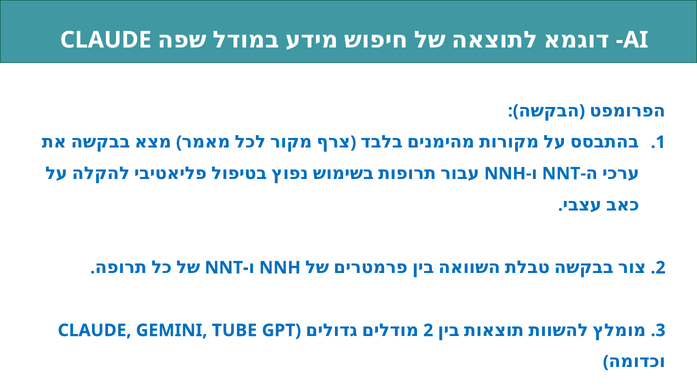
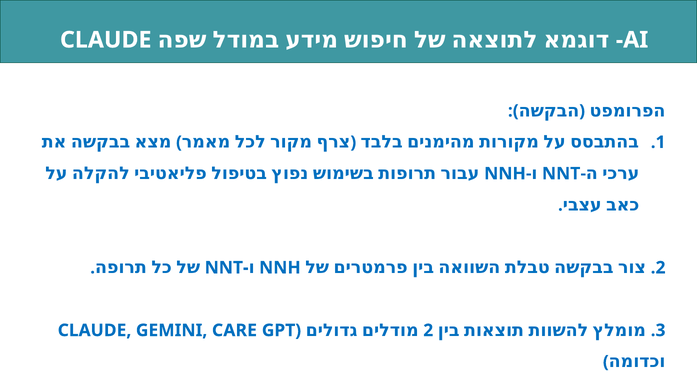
TUBE: TUBE -> CARE
